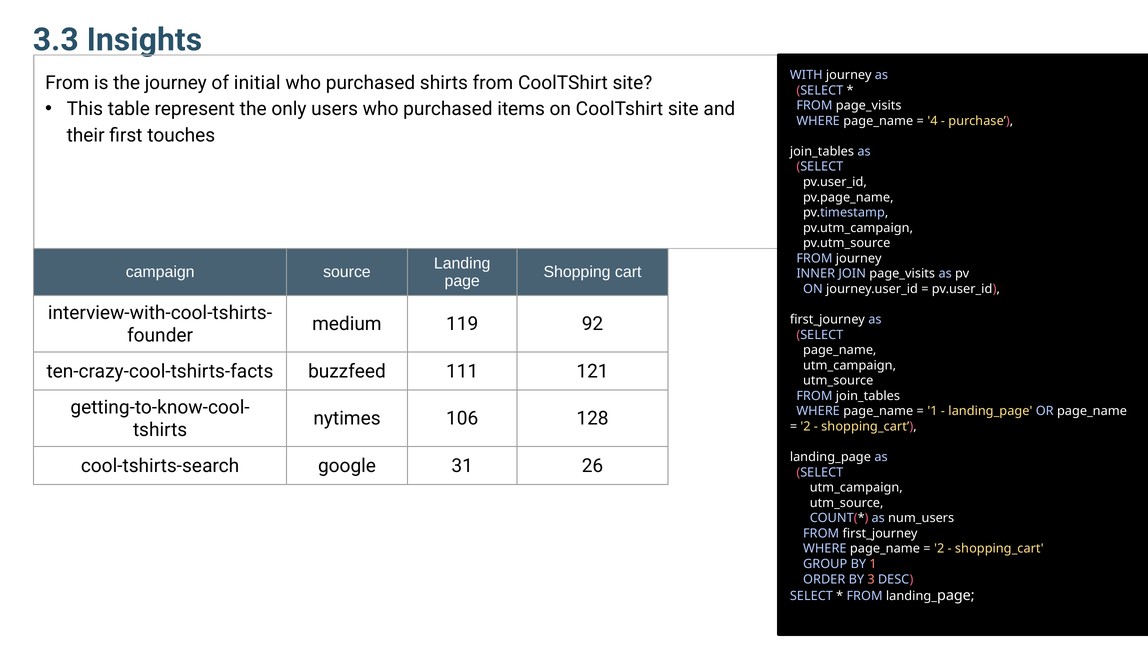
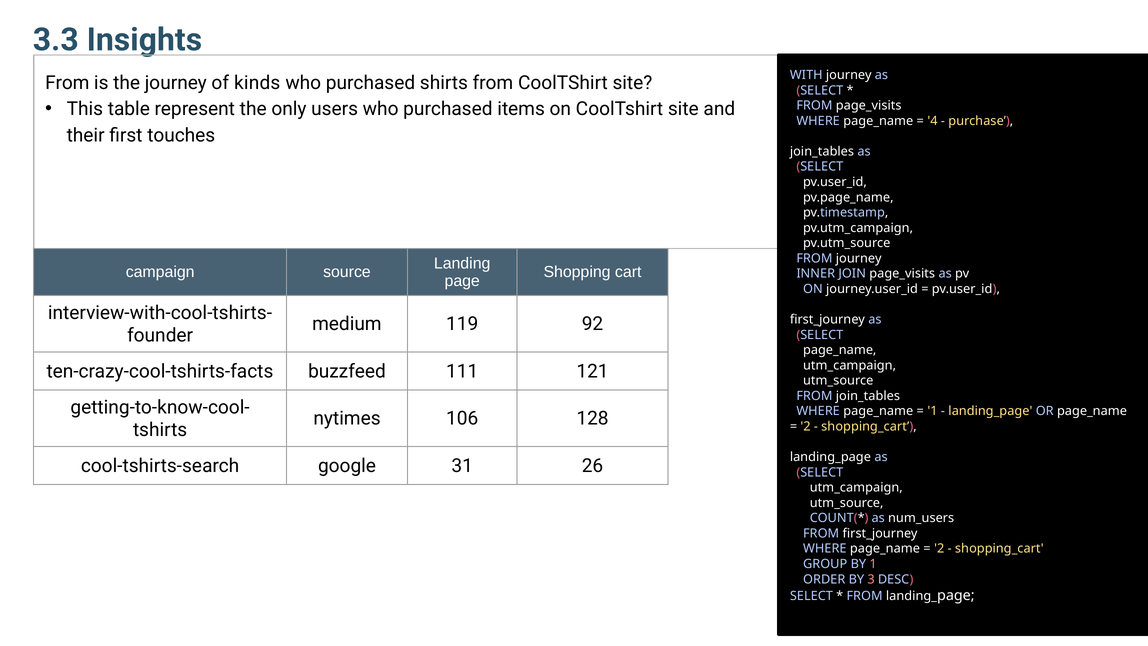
initial: initial -> kinds
